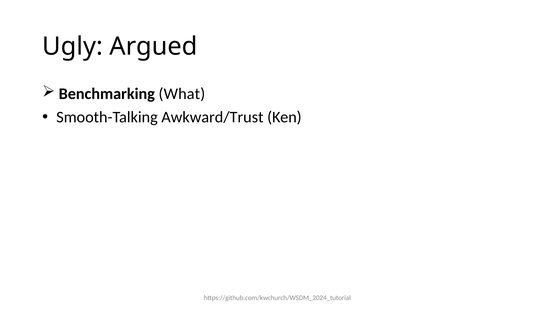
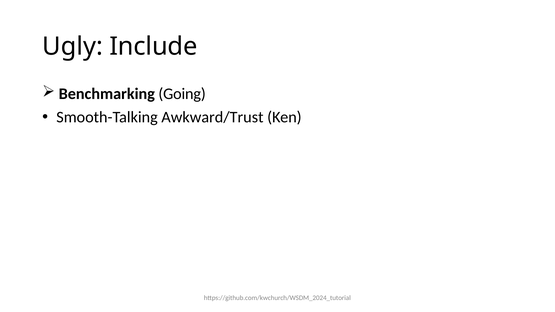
Argued: Argued -> Include
What: What -> Going
